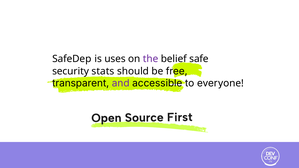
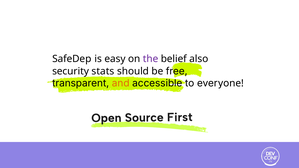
uses: uses -> easy
safe: safe -> also
and colour: purple -> orange
